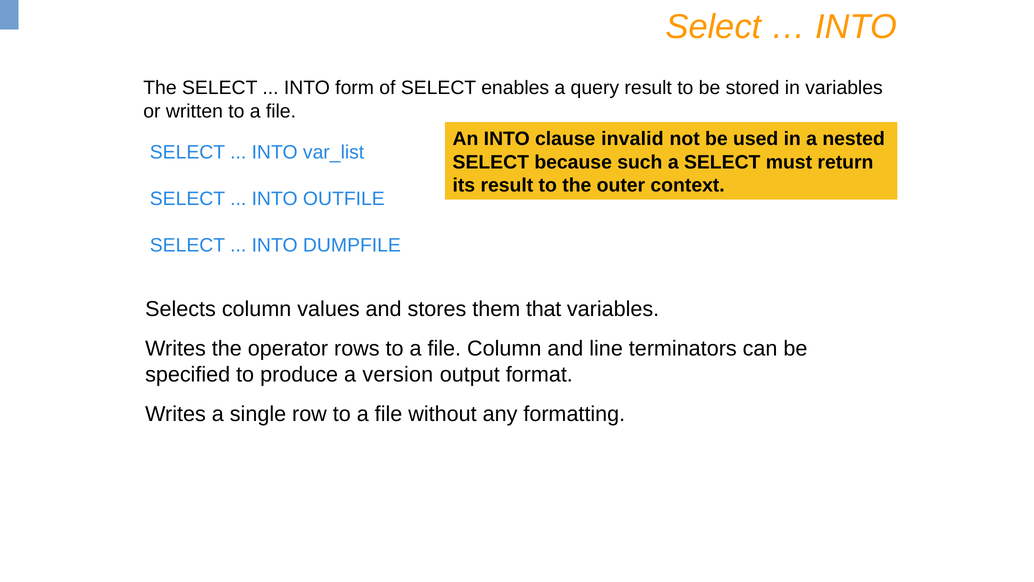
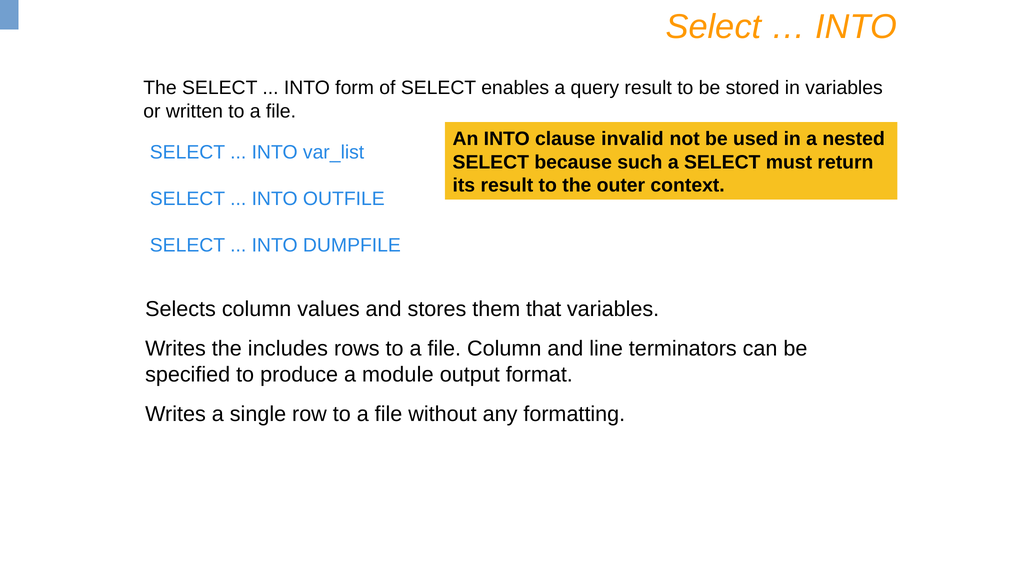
operator: operator -> includes
version: version -> module
